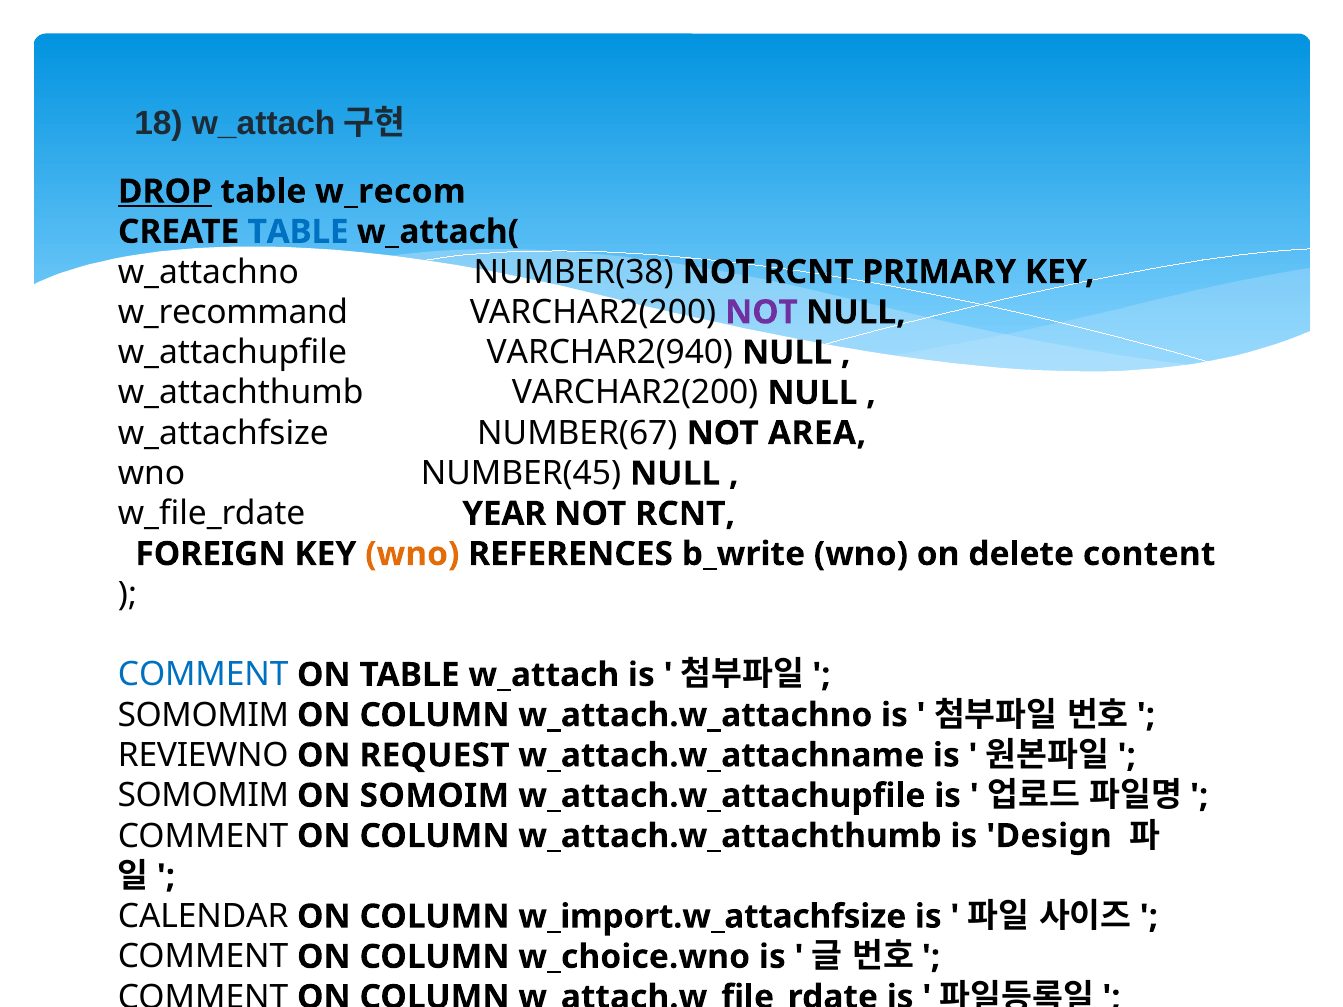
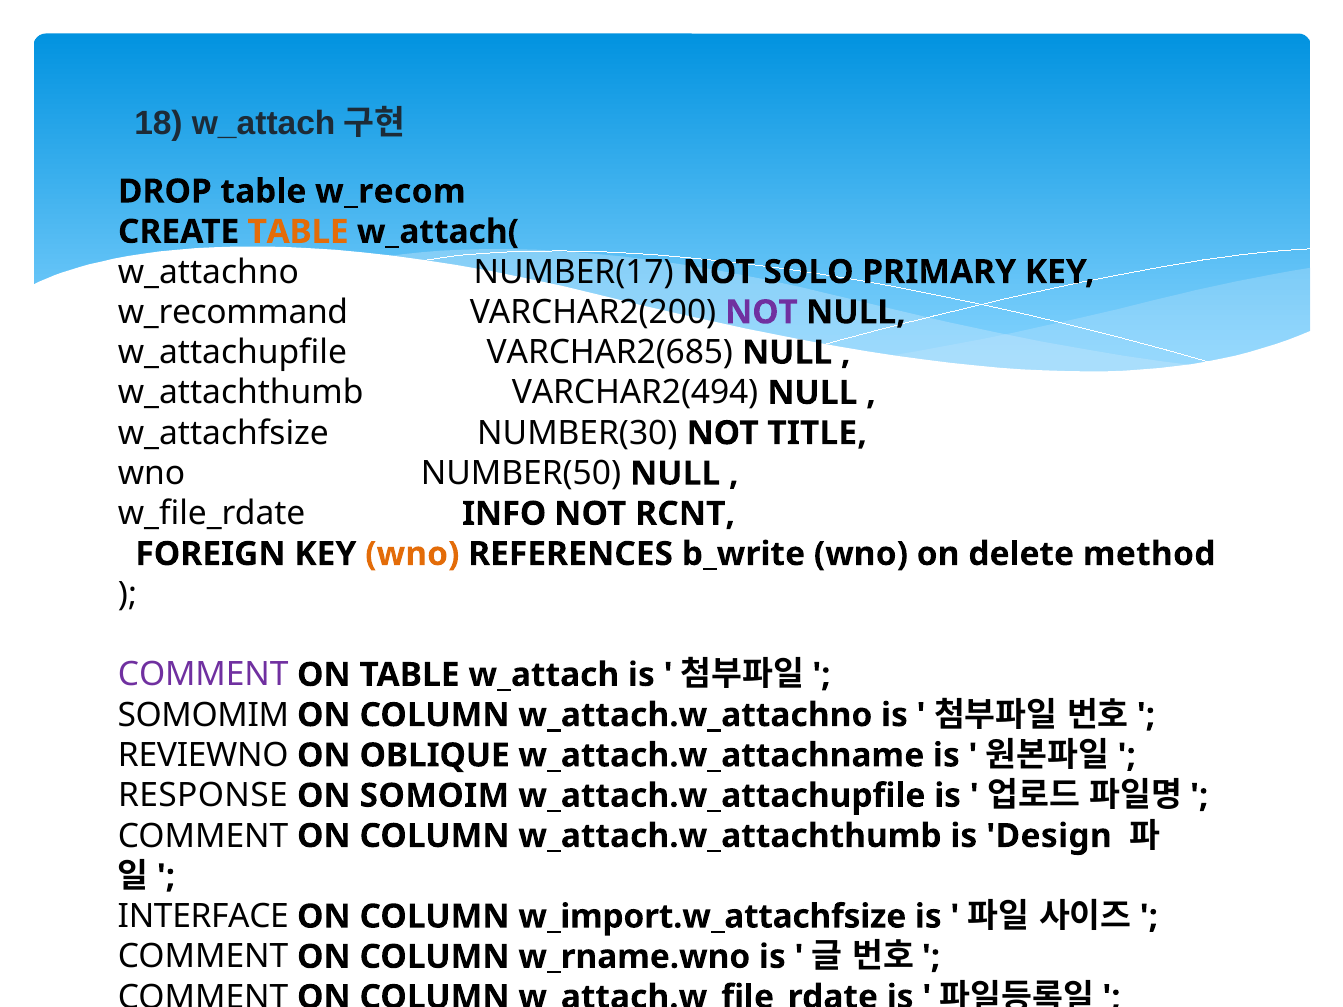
DROP underline: present -> none
TABLE at (298, 232) colour: blue -> orange
NUMBER(38: NUMBER(38 -> NUMBER(17
RCNT at (809, 272): RCNT -> SOLO
VARCHAR2(940: VARCHAR2(940 -> VARCHAR2(685
w_attachthumb VARCHAR2(200: VARCHAR2(200 -> VARCHAR2(494
NUMBER(67: NUMBER(67 -> NUMBER(30
AREA: AREA -> TITLE
NUMBER(45: NUMBER(45 -> NUMBER(50
YEAR: YEAR -> INFO
content: content -> method
COMMENT at (203, 675) colour: blue -> purple
REQUEST: REQUEST -> OBLIQUE
SOMOMIM at (203, 796): SOMOMIM -> RESPONSE
CALENDAR: CALENDAR -> INTERFACE
w_choice.wno: w_choice.wno -> w_rname.wno
